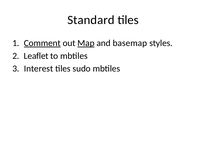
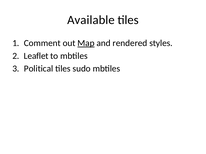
Standard: Standard -> Available
Comment underline: present -> none
basemap: basemap -> rendered
Interest: Interest -> Political
